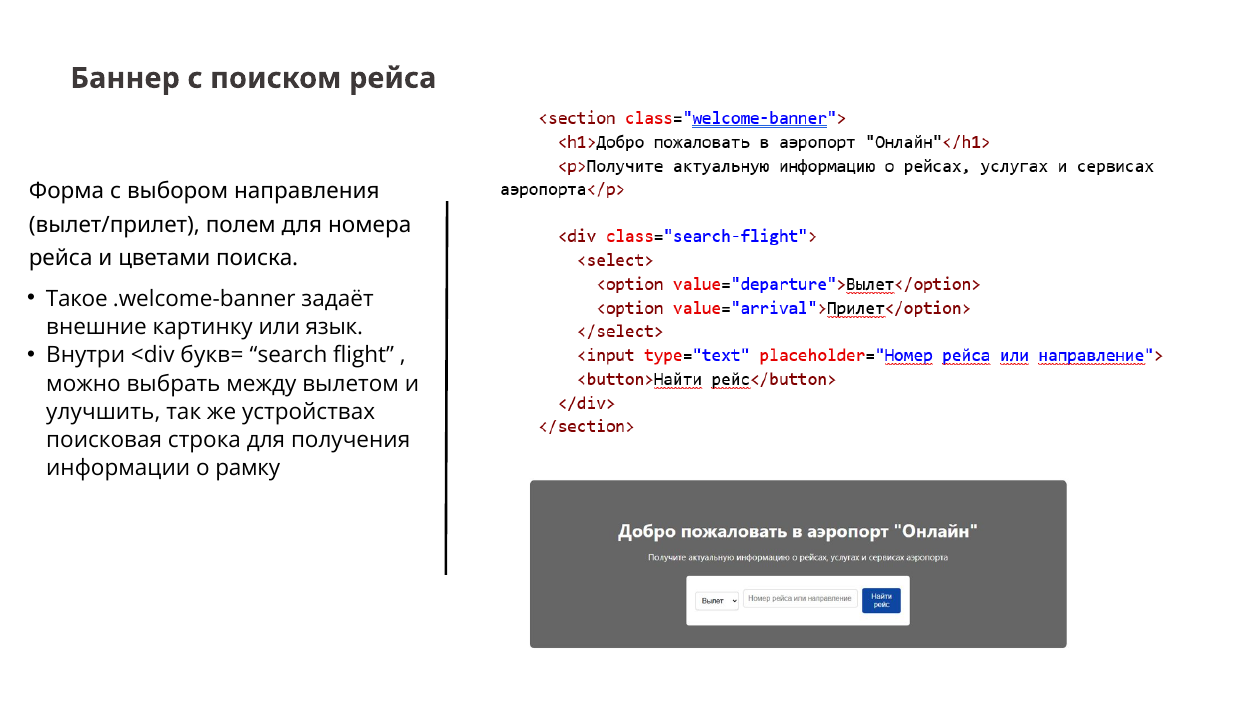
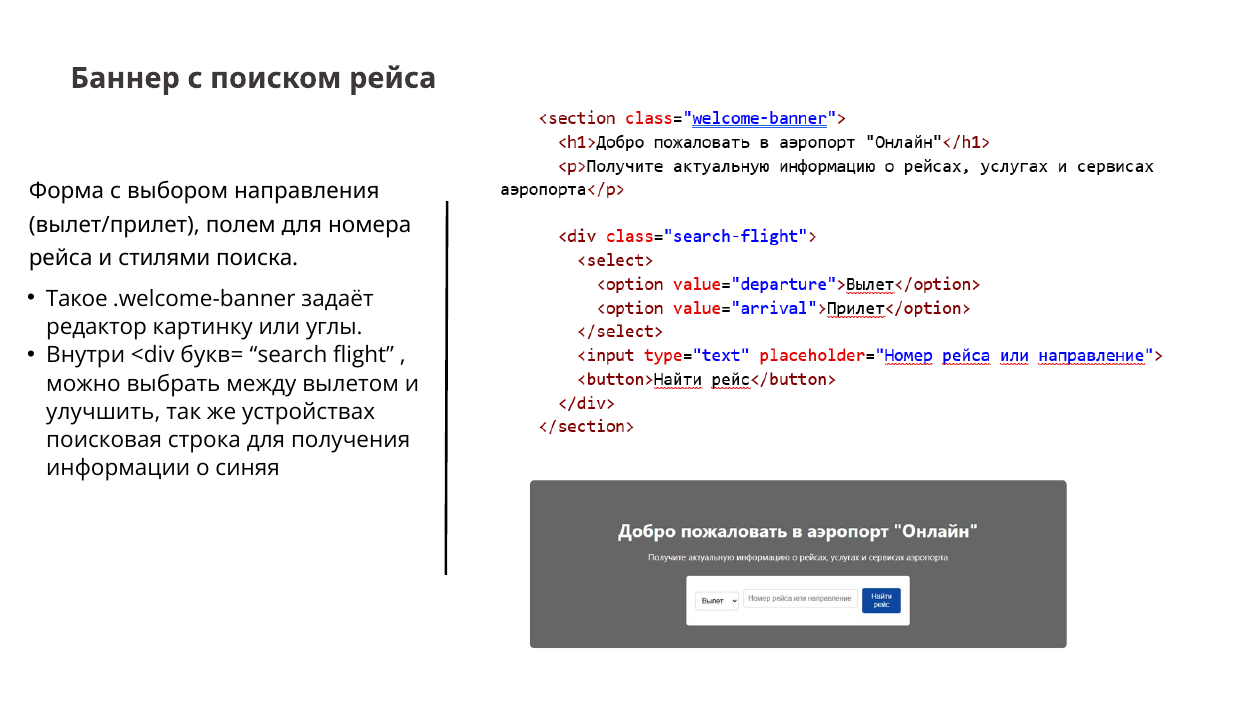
цветами: цветами -> стилями
внешние: внешние -> редактор
язык: язык -> углы
рамку: рамку -> синяя
